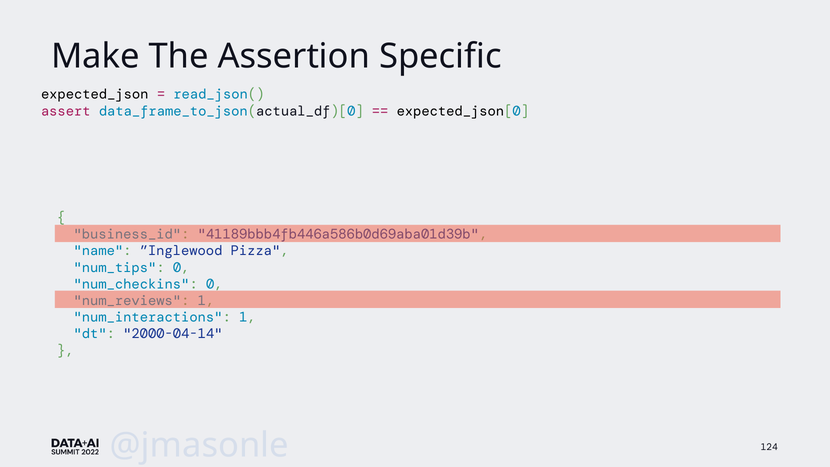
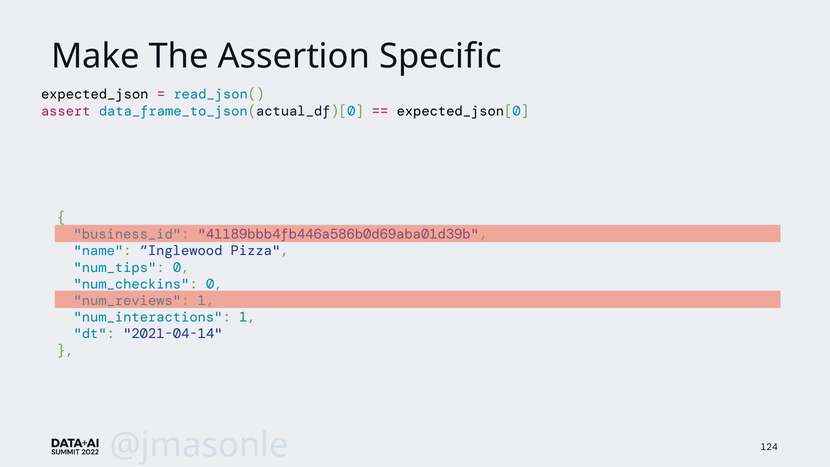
2000-04-14: 2000-04-14 -> 2021-04-14
